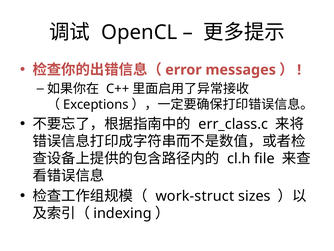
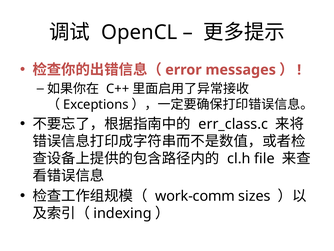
work-struct: work-struct -> work-comm
